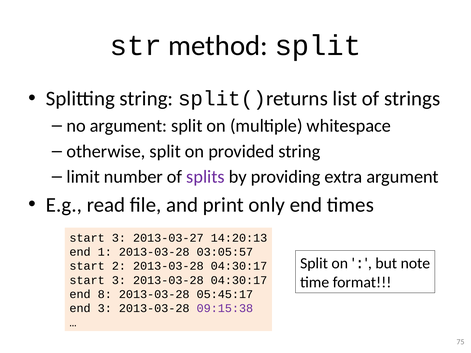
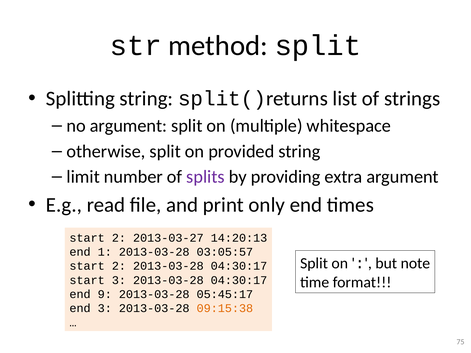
3 at (119, 238): 3 -> 2
8: 8 -> 9
09:15:38 colour: purple -> orange
